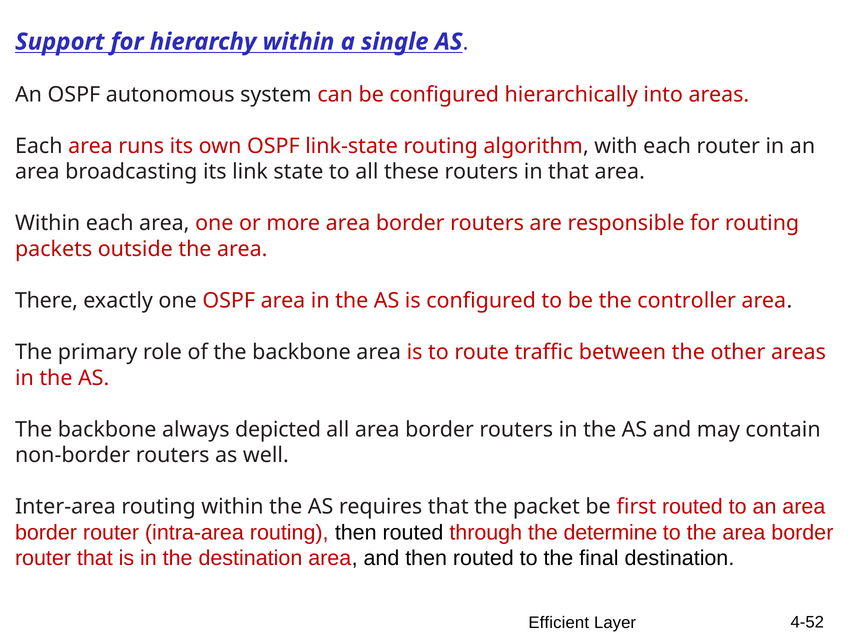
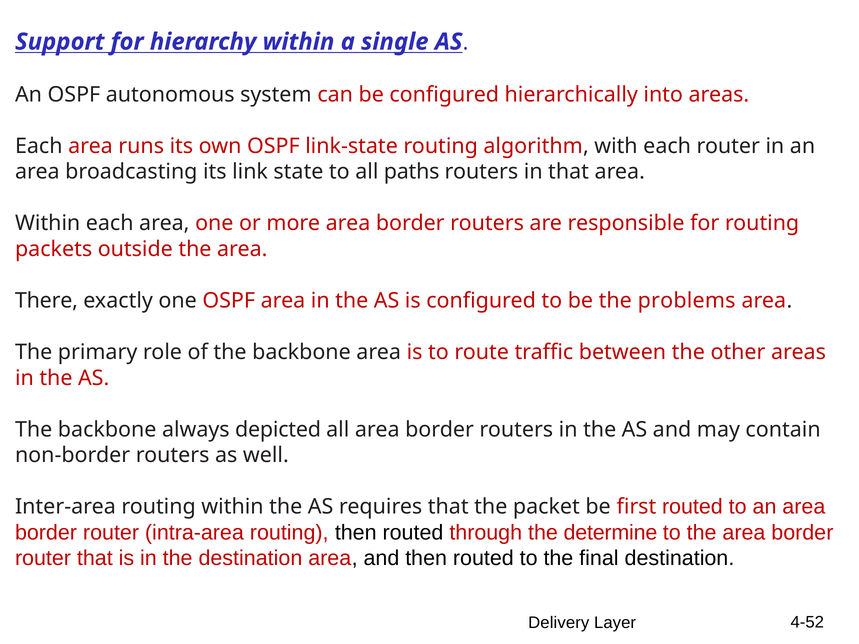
these: these -> paths
controller: controller -> problems
Efficient: Efficient -> Delivery
